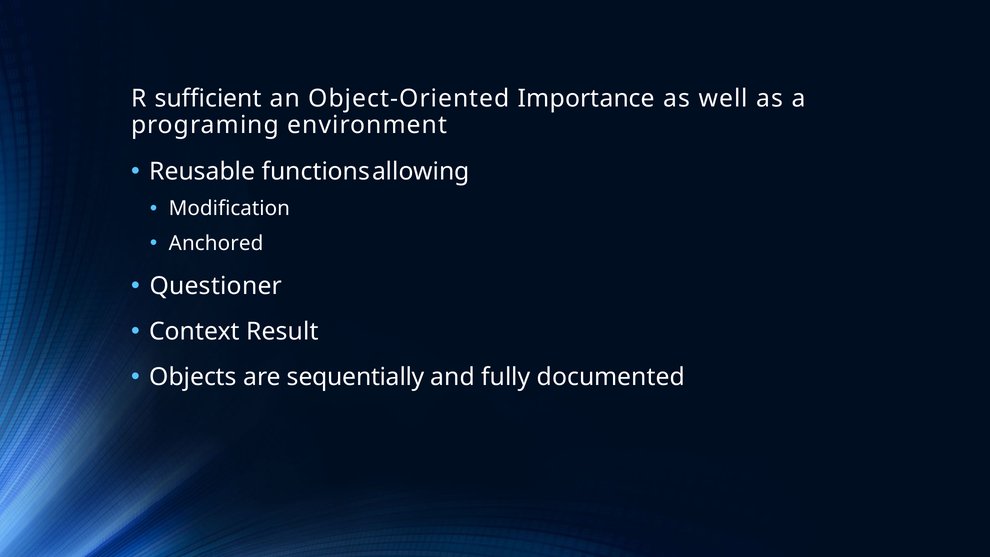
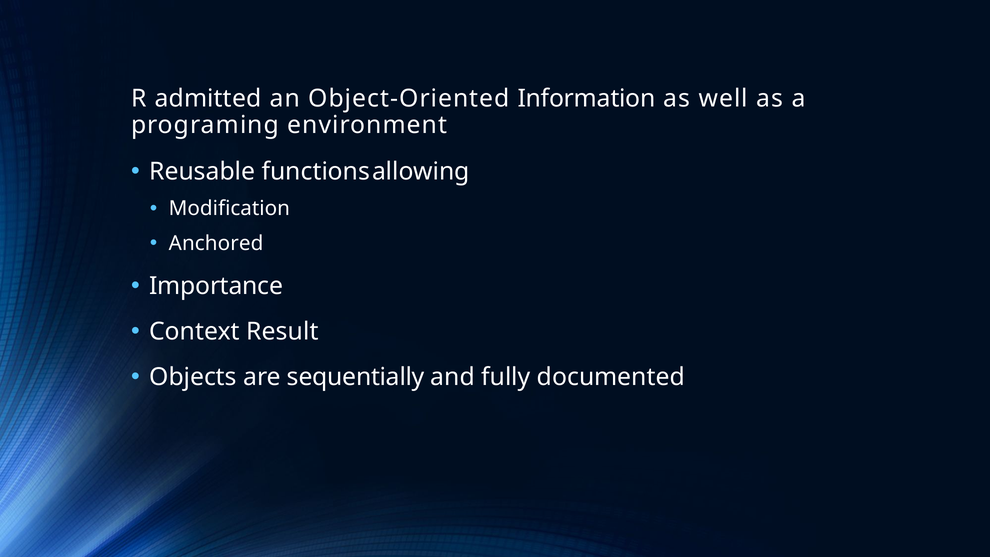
sufficient: sufficient -> admitted
Importance: Importance -> Information
Questioner: Questioner -> Importance
